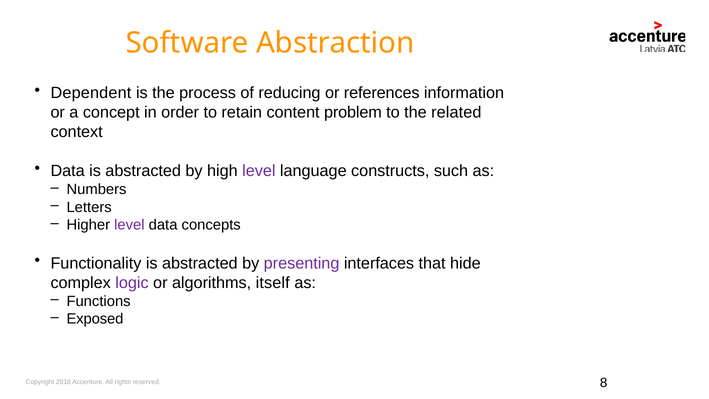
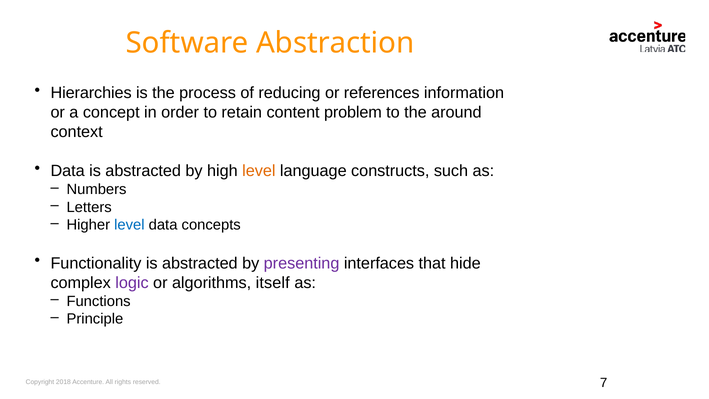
Dependent: Dependent -> Hierarchies
related: related -> around
level at (259, 171) colour: purple -> orange
level at (129, 225) colour: purple -> blue
Exposed: Exposed -> Principle
8: 8 -> 7
